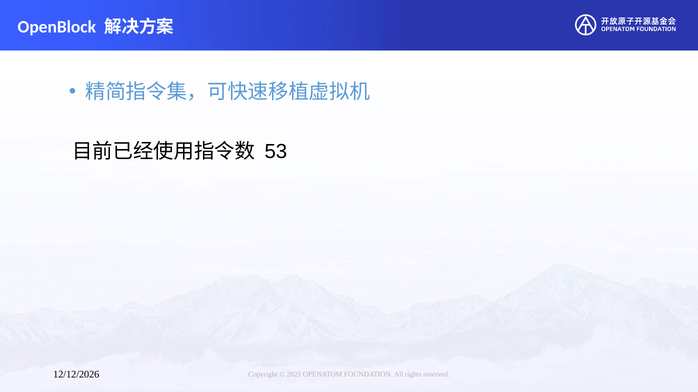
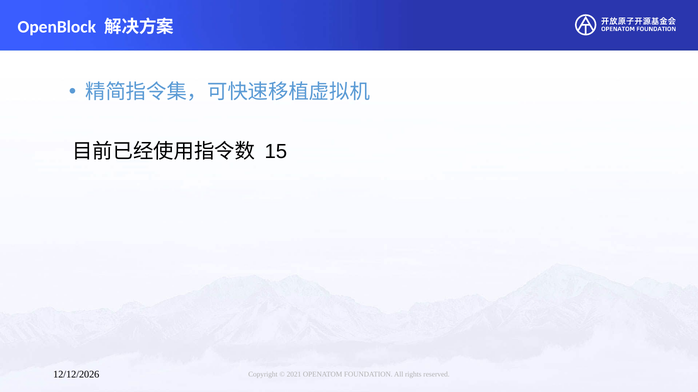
53: 53 -> 15
